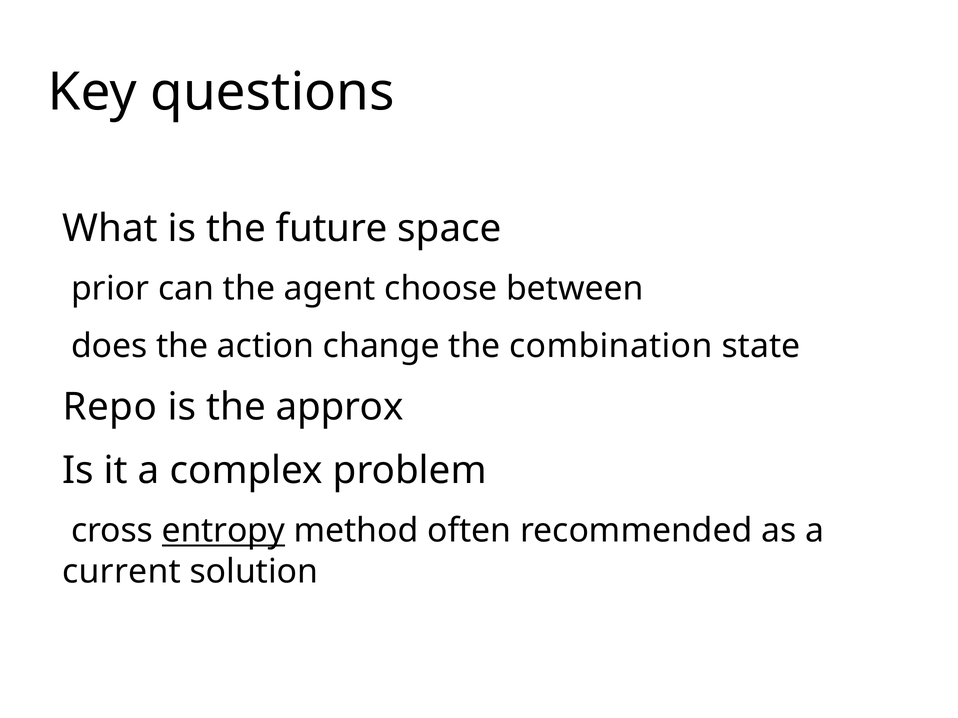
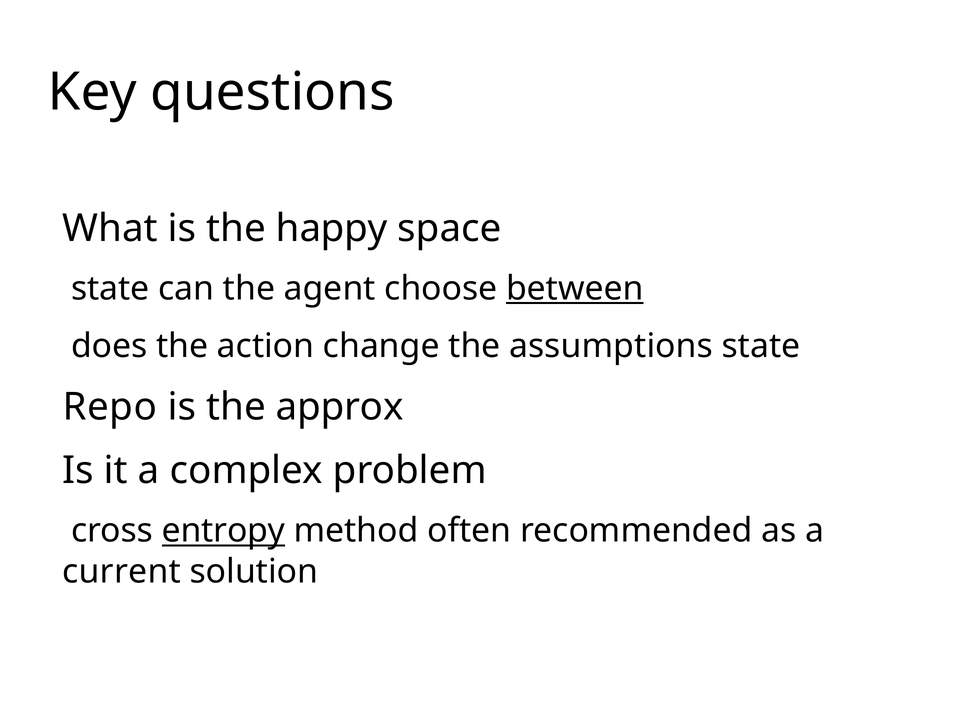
future: future -> happy
prior at (110, 289): prior -> state
between underline: none -> present
combination: combination -> assumptions
